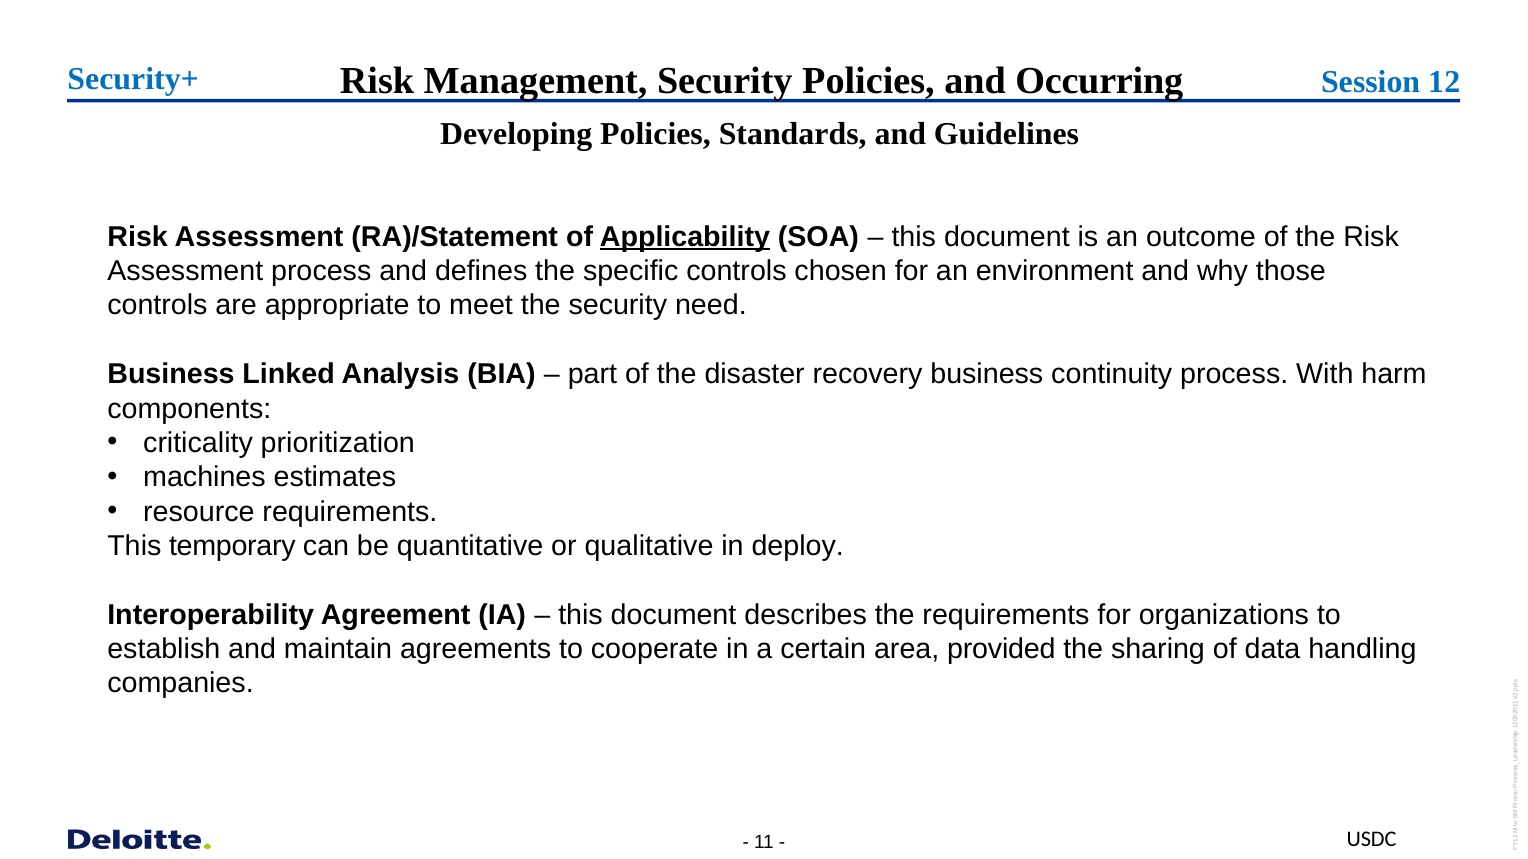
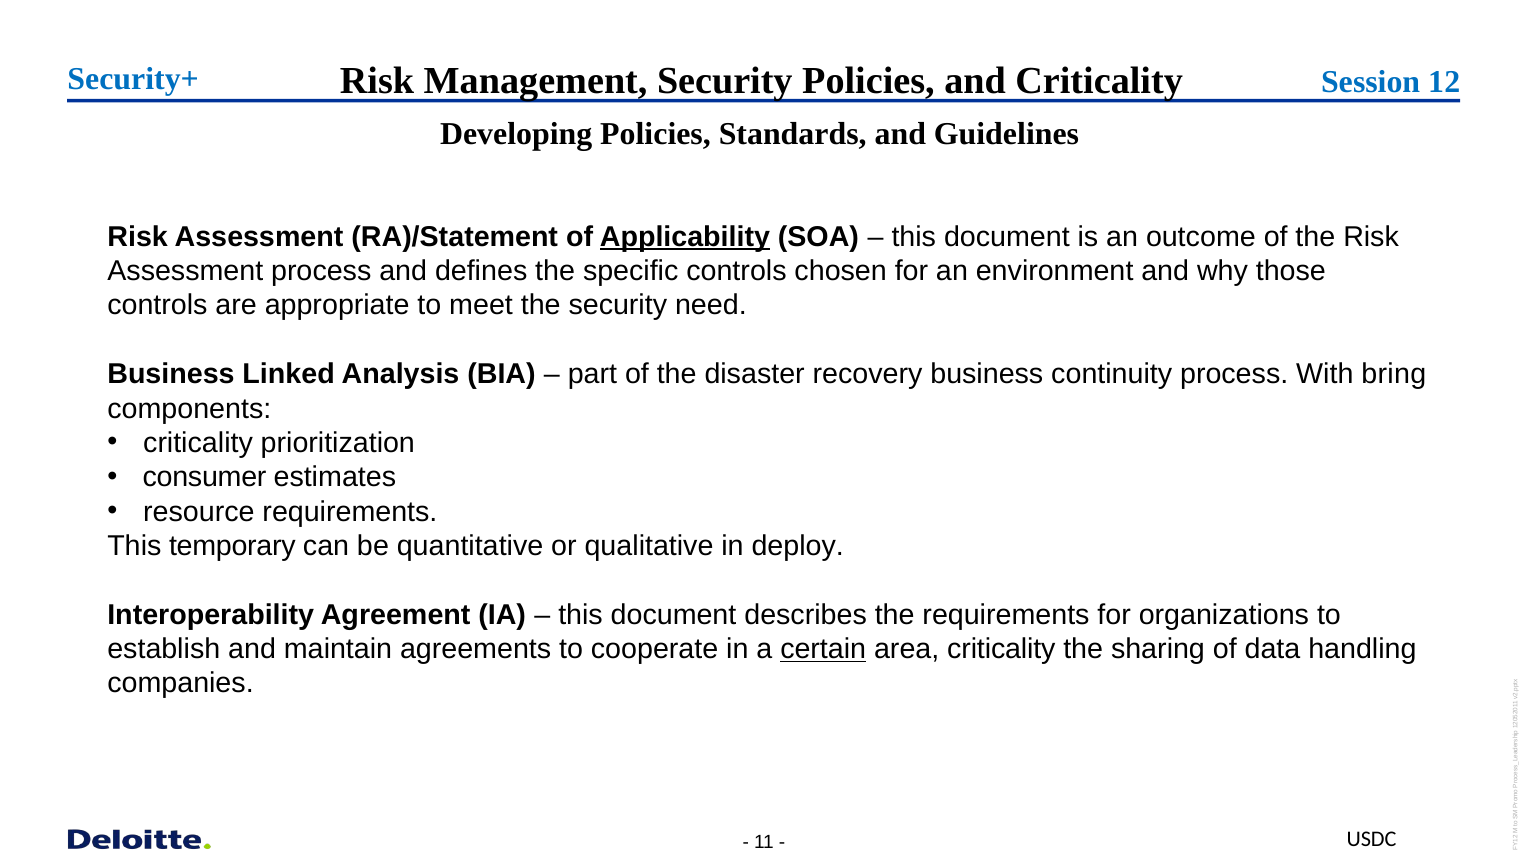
and Occurring: Occurring -> Criticality
harm: harm -> bring
machines: machines -> consumer
certain underline: none -> present
area provided: provided -> criticality
